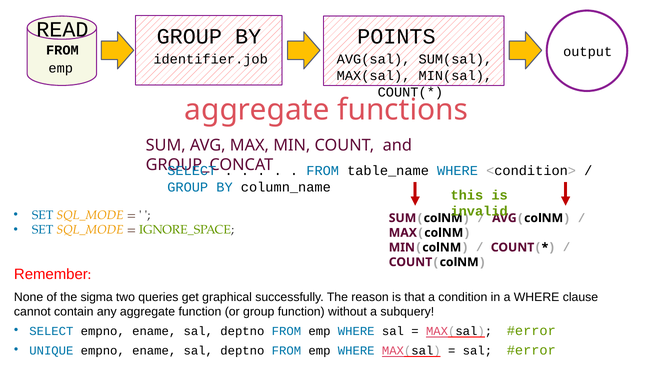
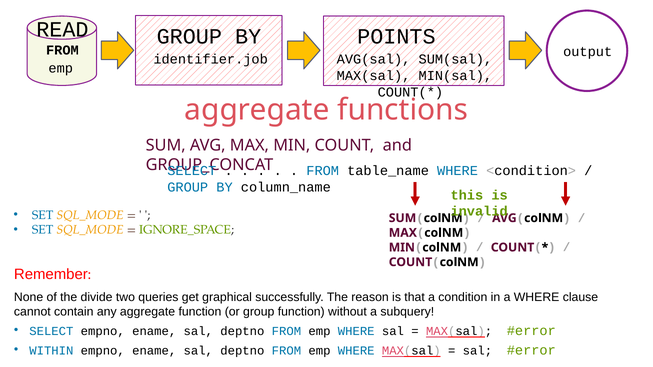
sigma: sigma -> divide
UNIQUE: UNIQUE -> WITHIN
